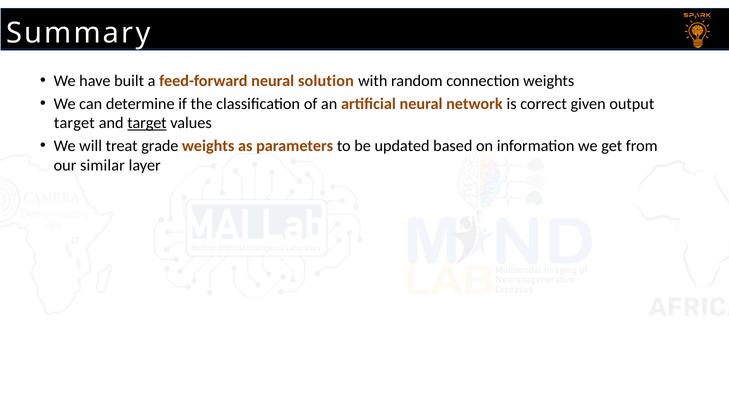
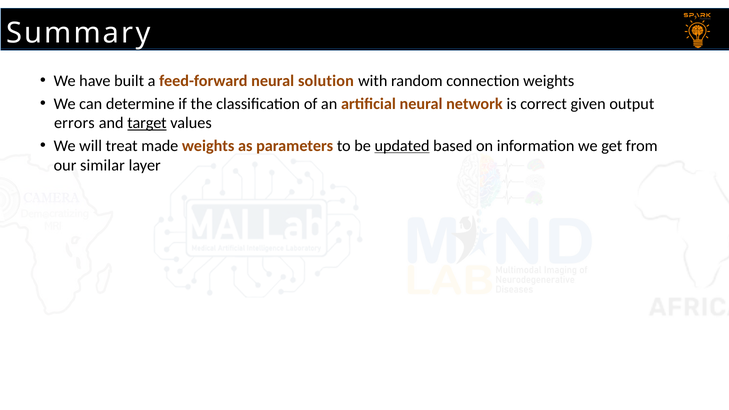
target at (74, 123): target -> errors
grade: grade -> made
updated underline: none -> present
